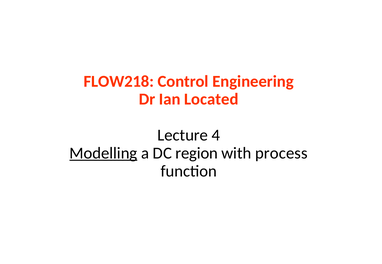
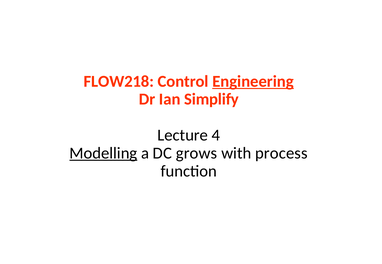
Engineering underline: none -> present
Located: Located -> Simplify
region: region -> grows
